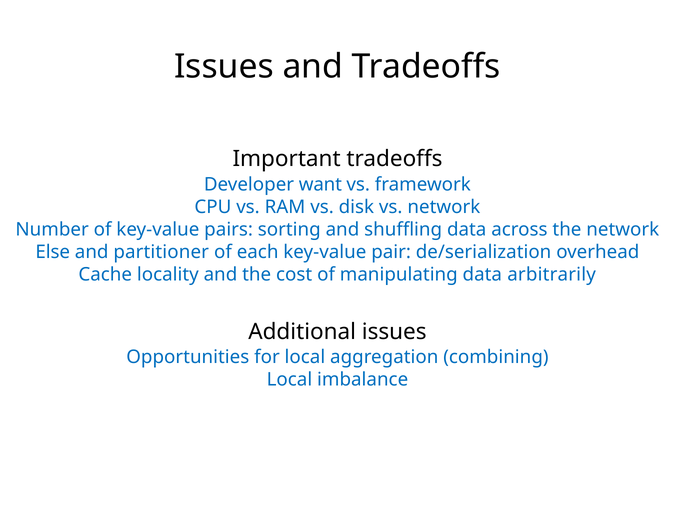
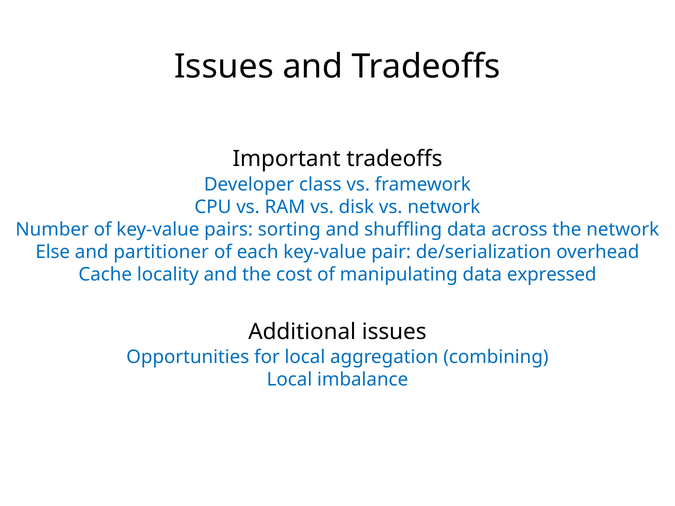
want: want -> class
arbitrarily: arbitrarily -> expressed
